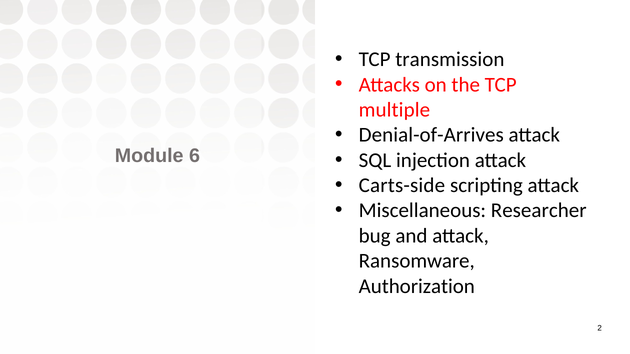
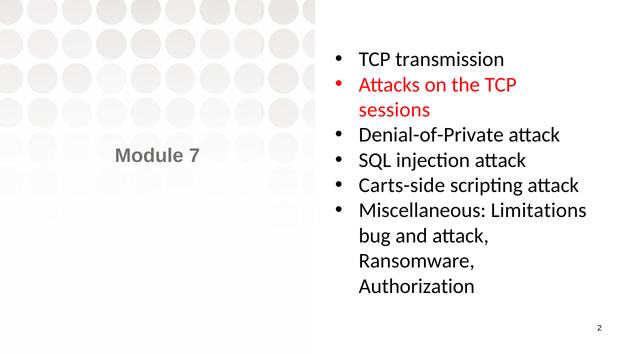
multiple: multiple -> sessions
Denial-of-Arrives: Denial-of-Arrives -> Denial-of-Private
6: 6 -> 7
Researcher: Researcher -> Limitations
